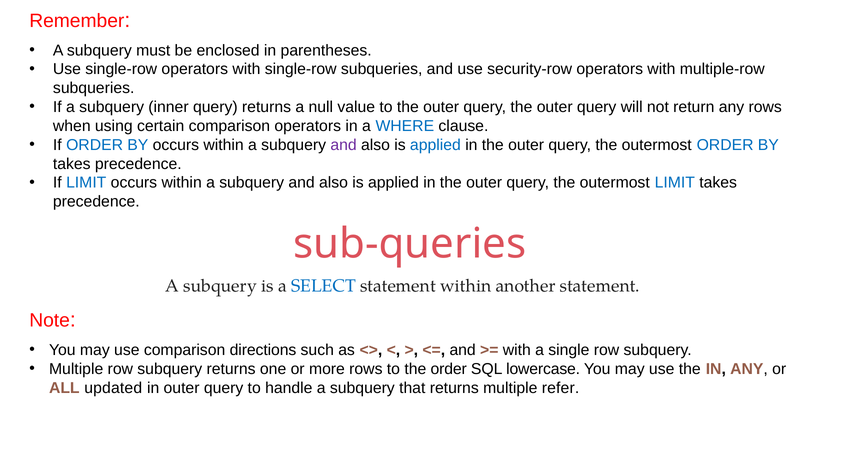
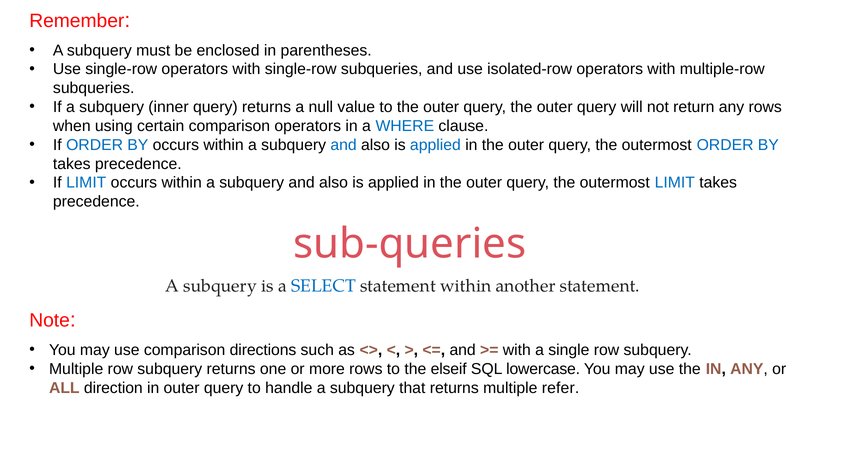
security-row: security-row -> isolated-row
and at (344, 145) colour: purple -> blue
the order: order -> elseif
updated: updated -> direction
